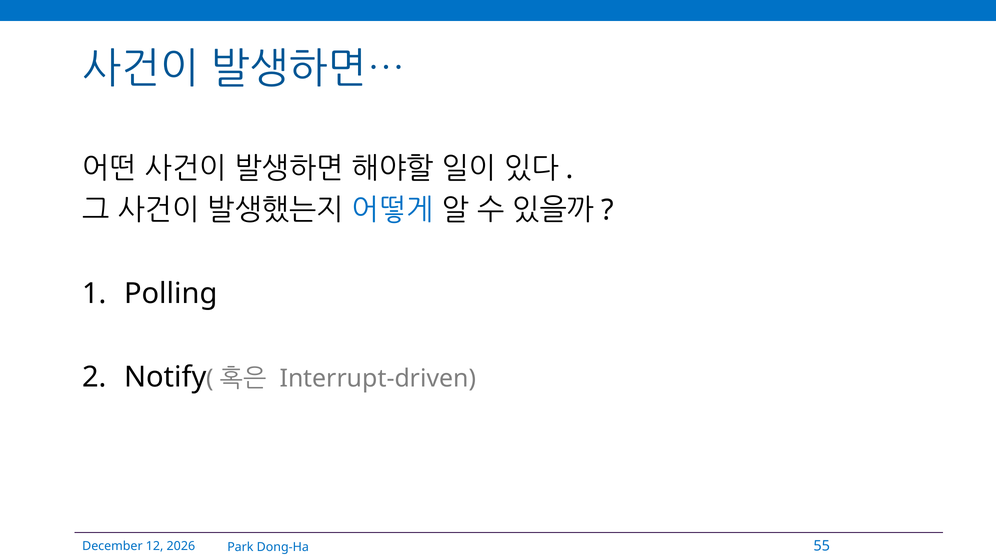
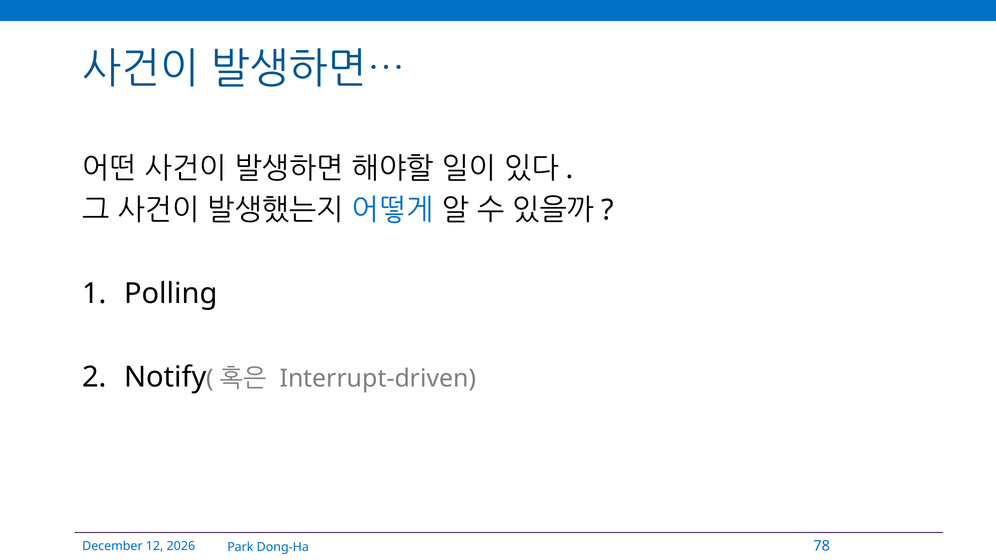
55: 55 -> 78
